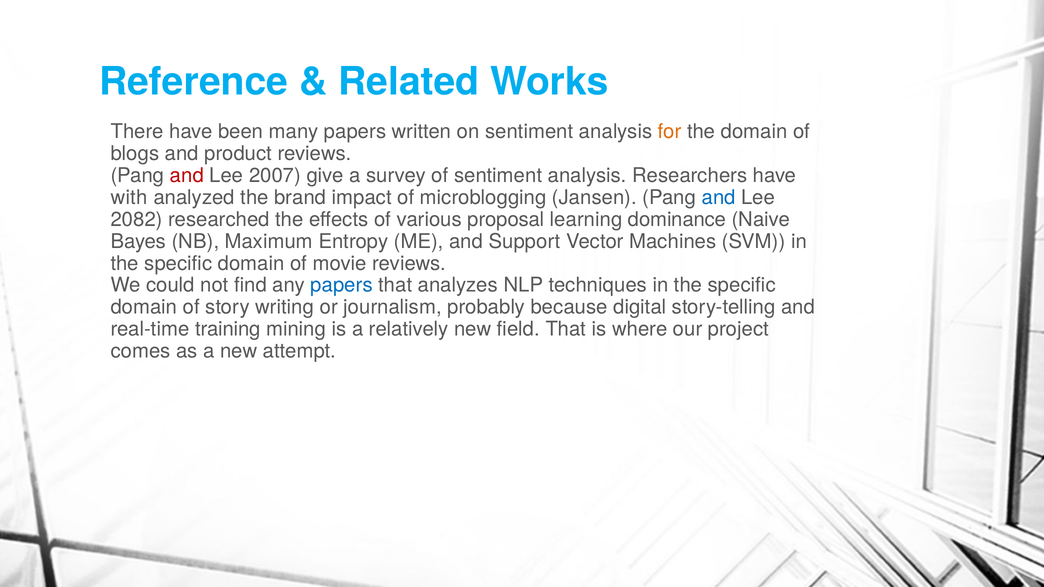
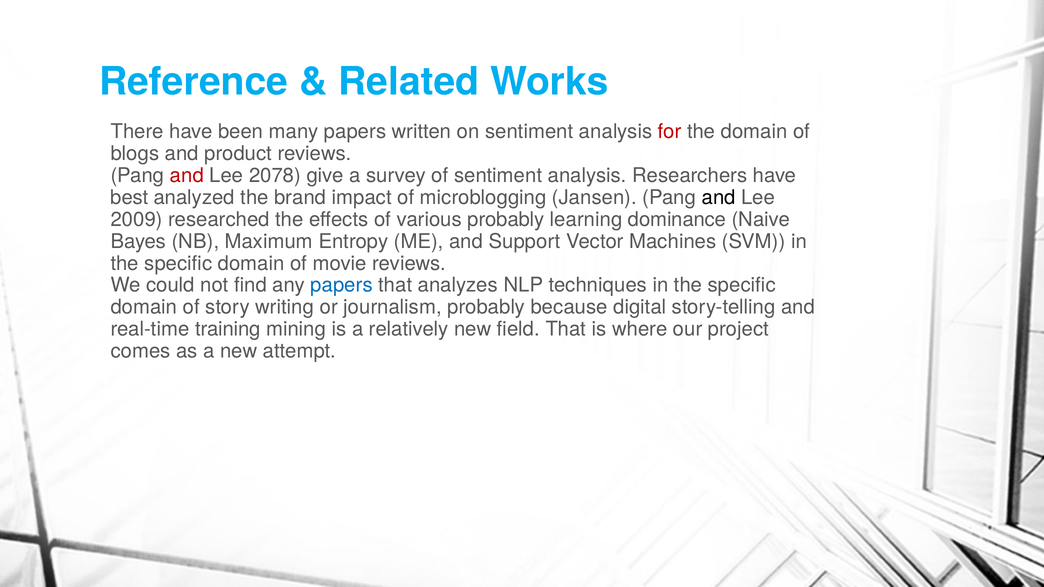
for colour: orange -> red
2007: 2007 -> 2078
with: with -> best
and at (719, 198) colour: blue -> black
2082: 2082 -> 2009
various proposal: proposal -> probably
